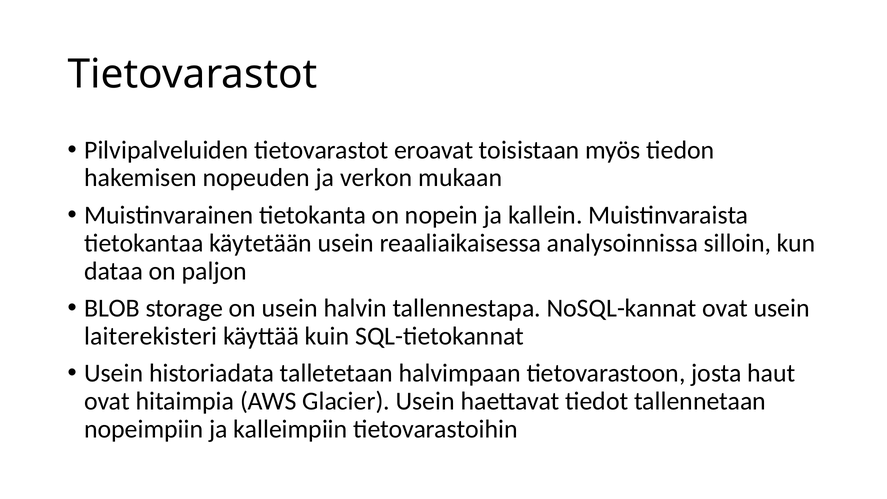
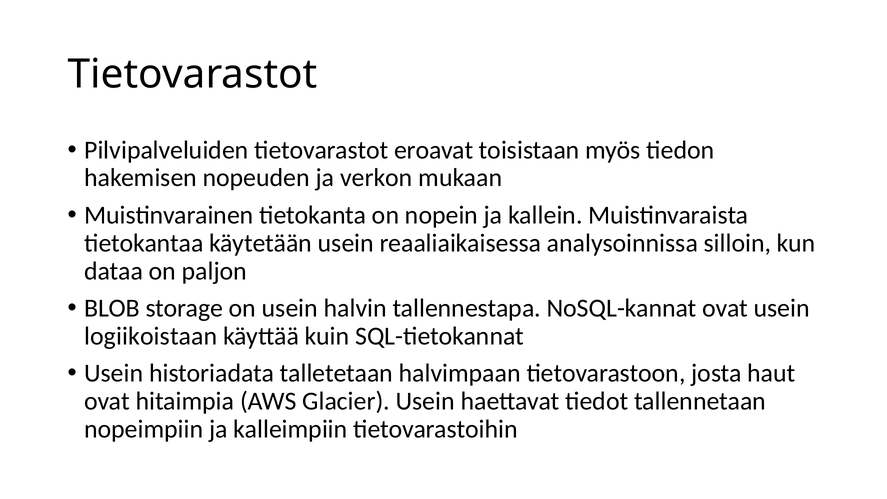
laiterekisteri: laiterekisteri -> logiikoistaan
